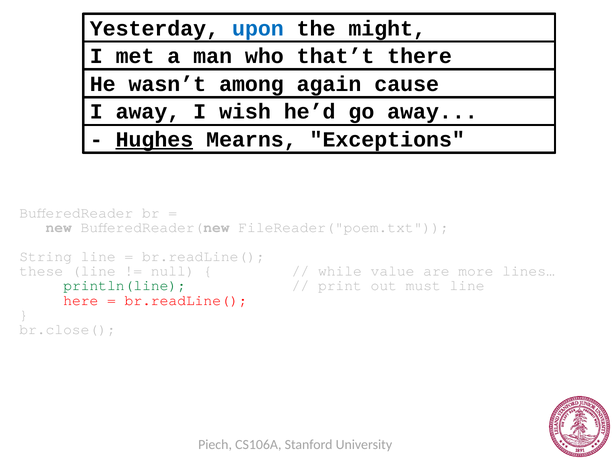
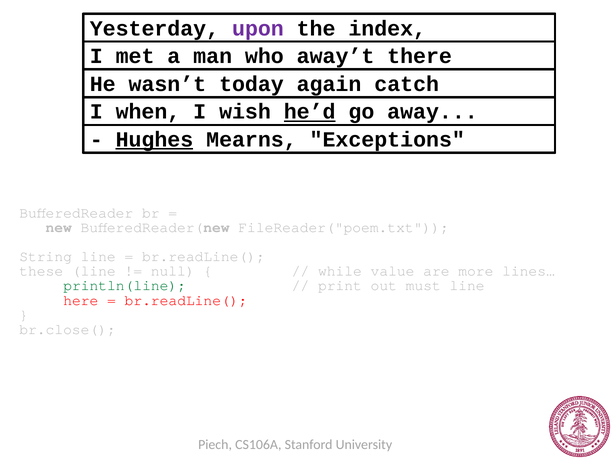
upon colour: blue -> purple
might: might -> index
that’t: that’t -> away’t
among: among -> today
cause: cause -> catch
I away: away -> when
he’d underline: none -> present
